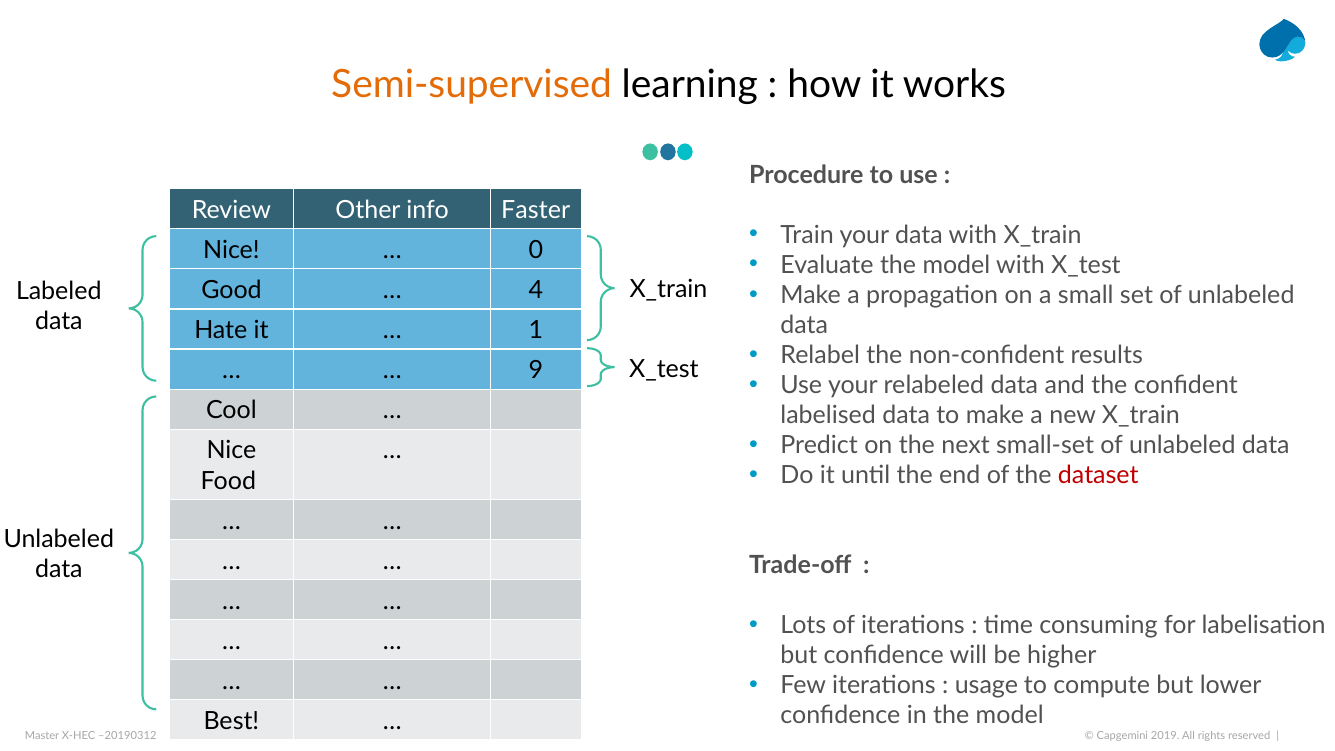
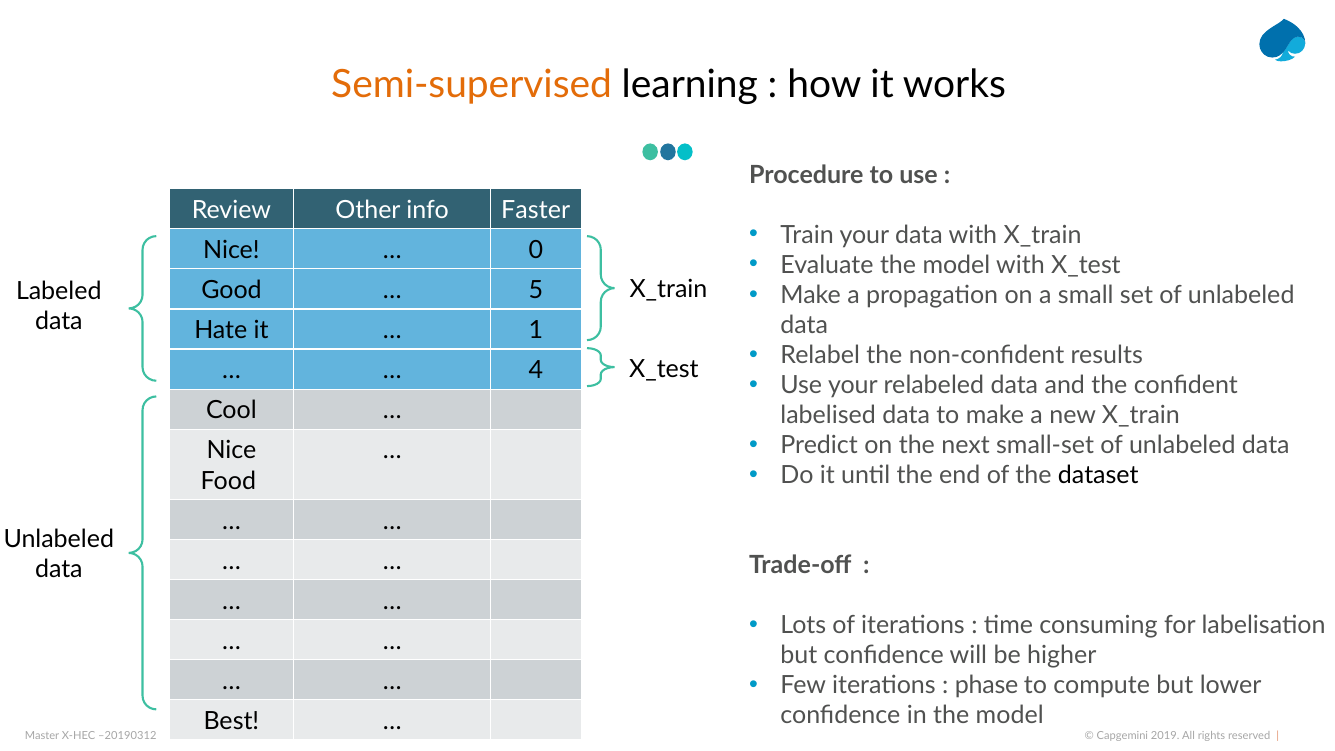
4: 4 -> 5
9: 9 -> 4
dataset colour: red -> black
usage: usage -> phase
